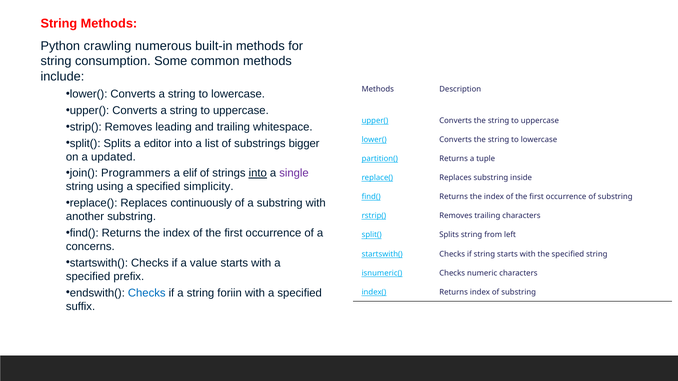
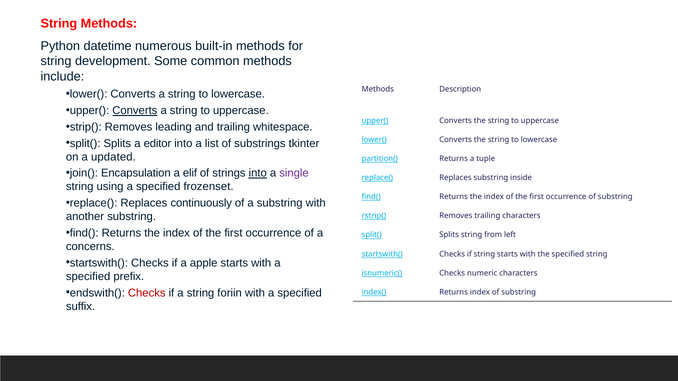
crawling: crawling -> datetime
consumption: consumption -> development
Converts at (135, 111) underline: none -> present
bigger: bigger -> tkinter
Programmers: Programmers -> Encapsulation
simplicity: simplicity -> frozenset
value: value -> apple
Checks at (147, 293) colour: blue -> red
